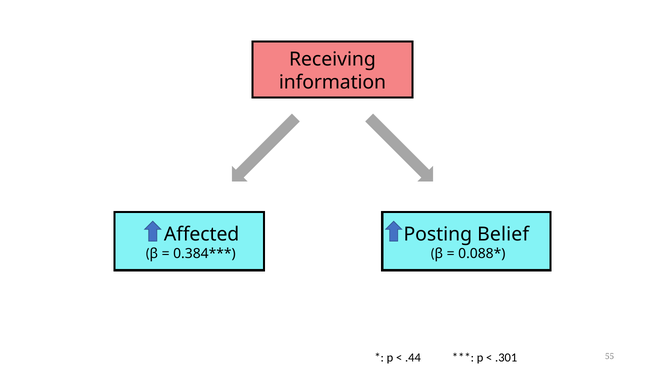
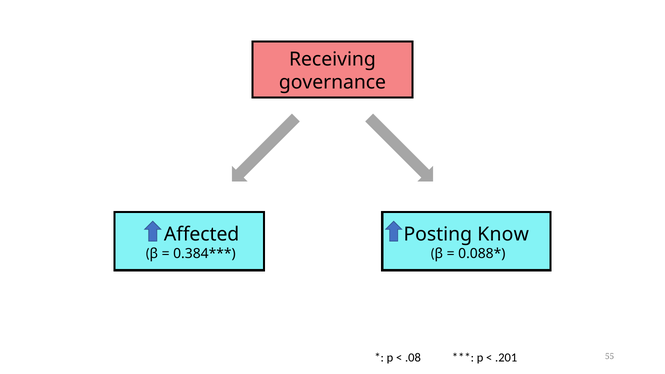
information: information -> governance
Belief: Belief -> Know
.44: .44 -> .08
.301: .301 -> .201
